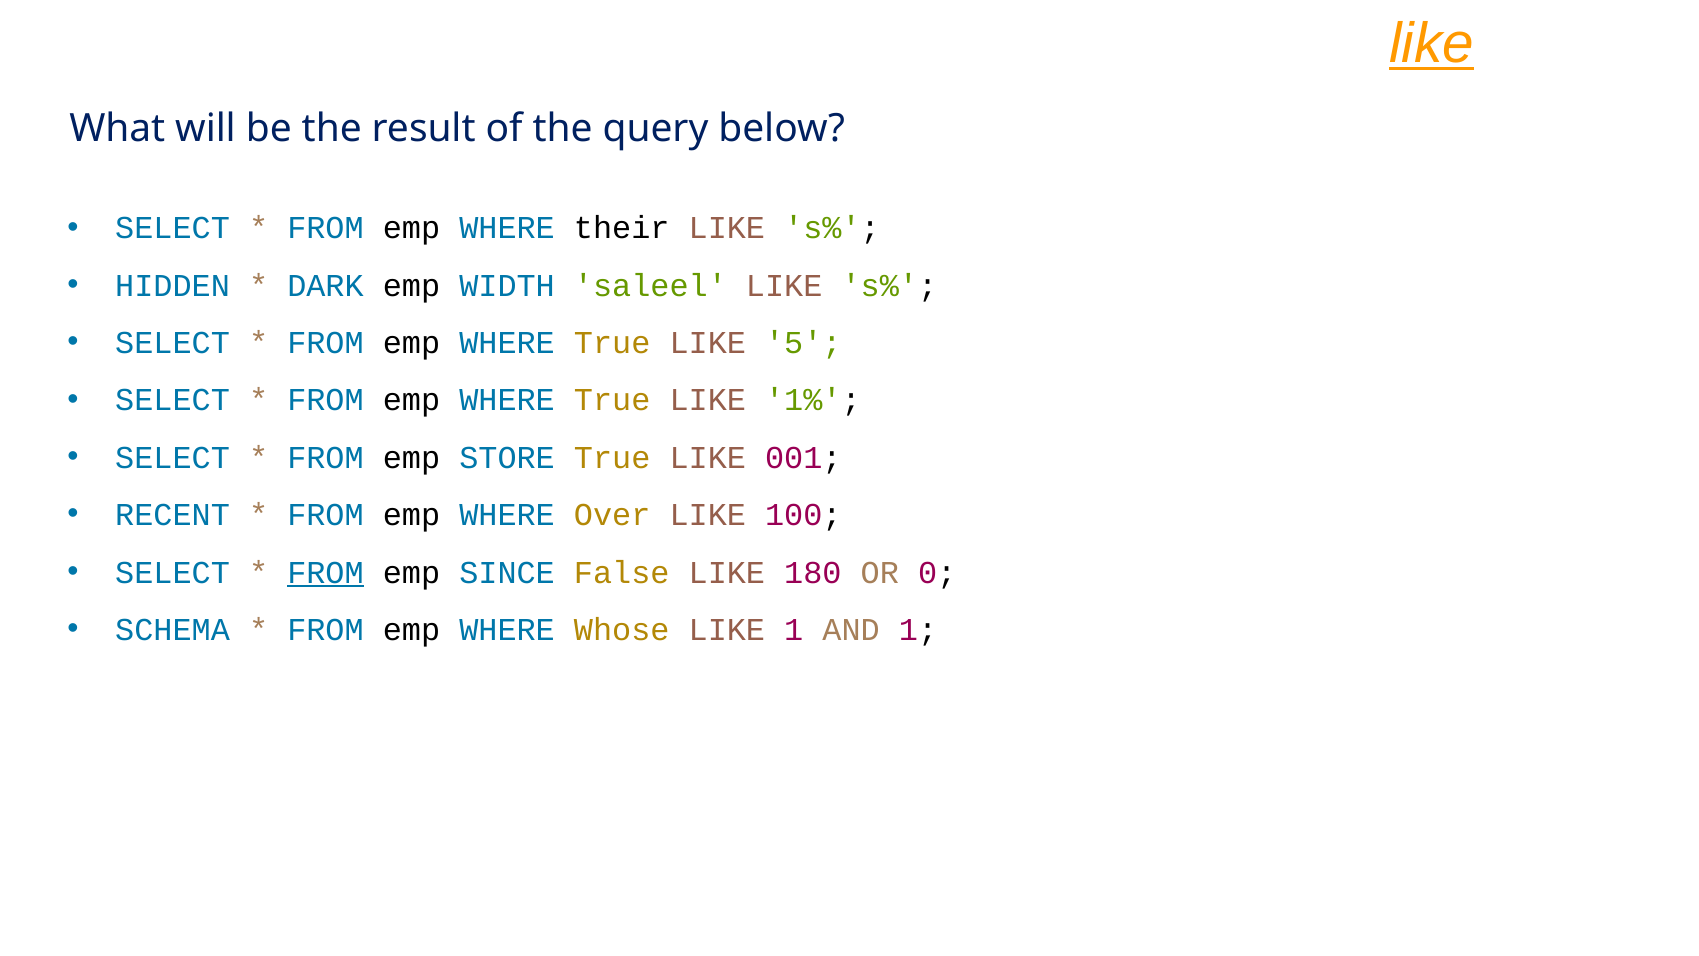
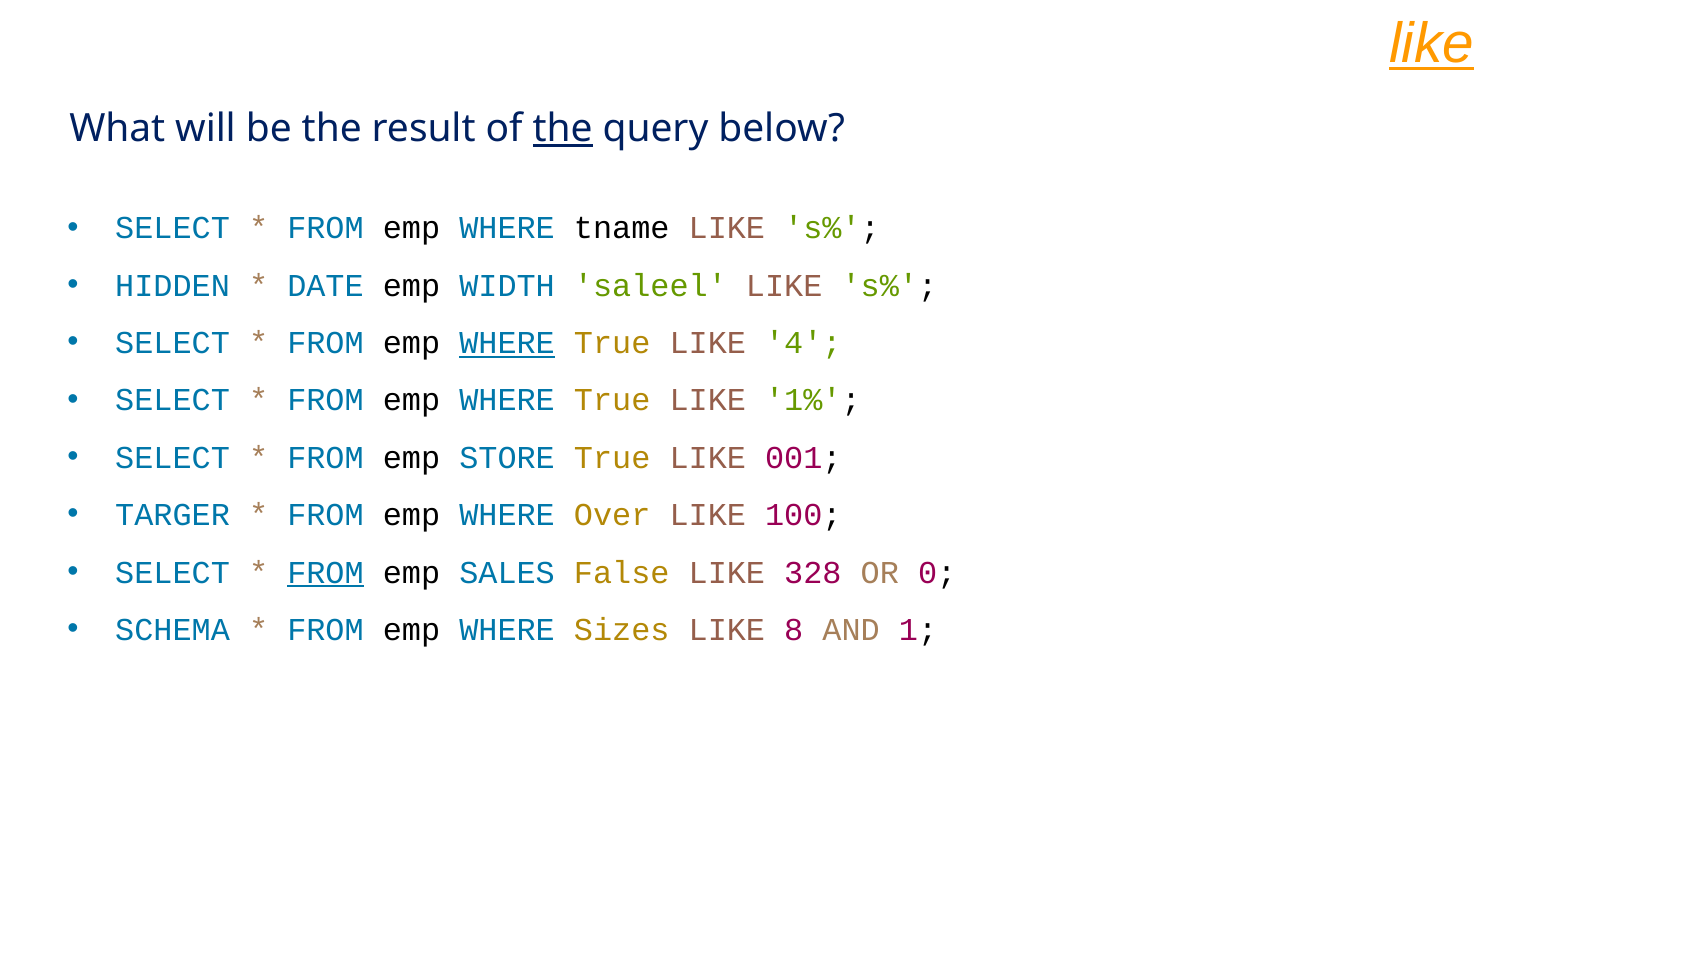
the at (563, 129) underline: none -> present
their: their -> tname
DARK: DARK -> DATE
WHERE at (507, 343) underline: none -> present
5: 5 -> 4
RECENT: RECENT -> TARGER
SINCE: SINCE -> SALES
180: 180 -> 328
Whose: Whose -> Sizes
LIKE 1: 1 -> 8
